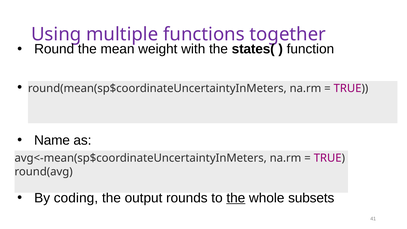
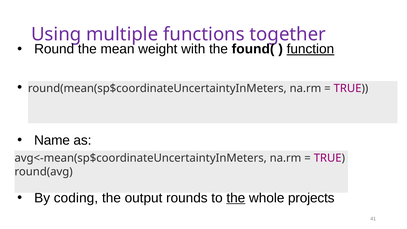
states(: states( -> found(
function underline: none -> present
subsets: subsets -> projects
